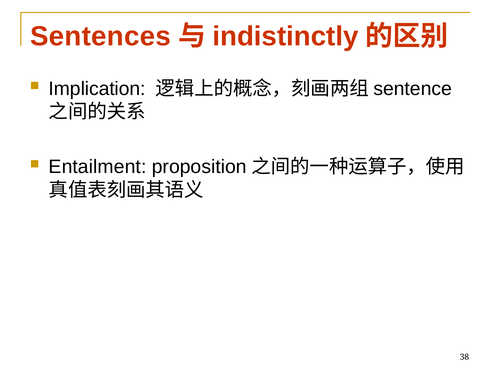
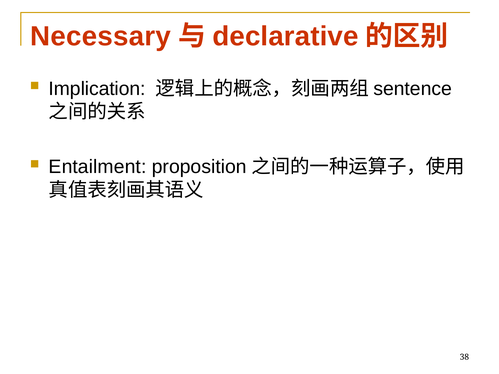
Sentences: Sentences -> Necessary
indistinctly: indistinctly -> declarative
